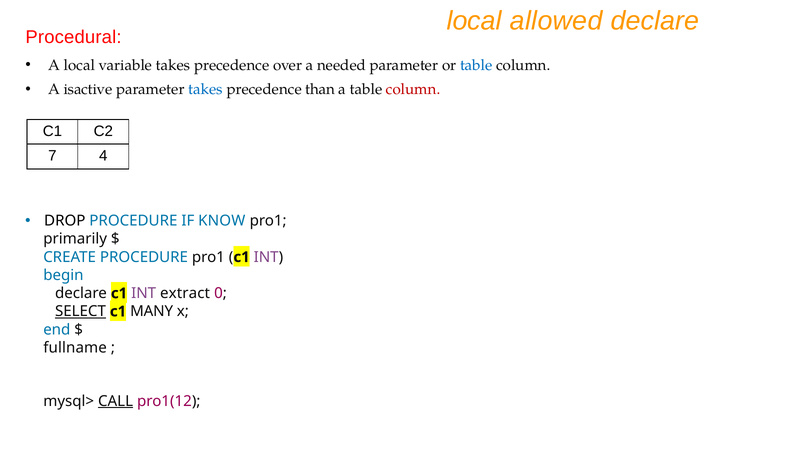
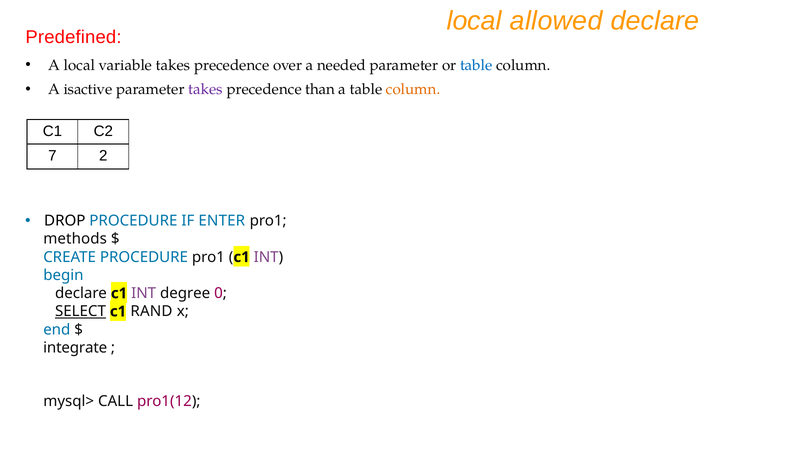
Procedural: Procedural -> Predefined
takes at (206, 89) colour: blue -> purple
column at (413, 89) colour: red -> orange
4: 4 -> 2
KNOW: KNOW -> ENTER
primarily: primarily -> methods
extract: extract -> degree
MANY: MANY -> RAND
fullname: fullname -> integrate
CALL underline: present -> none
